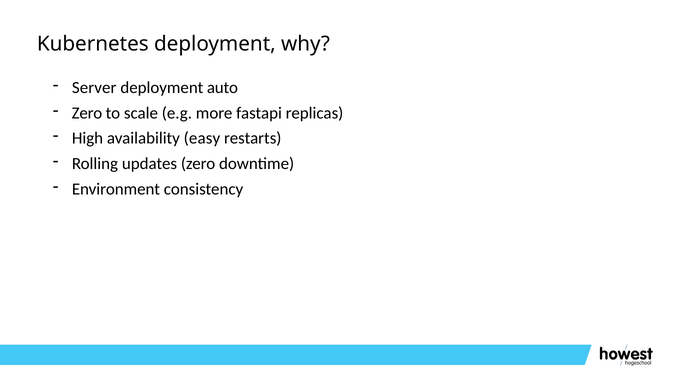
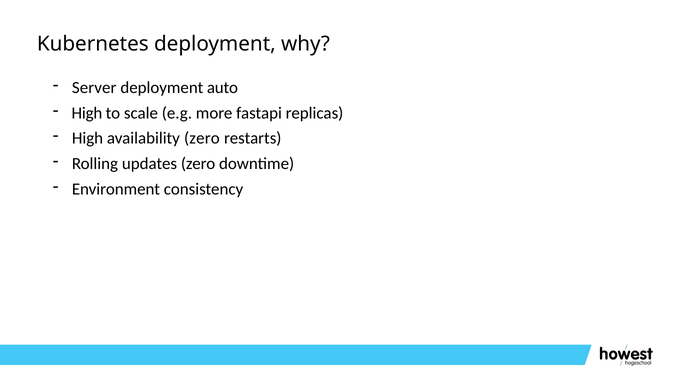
Zero at (87, 113): Zero -> High
availability easy: easy -> zero
